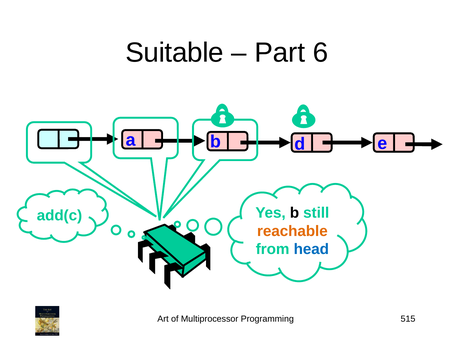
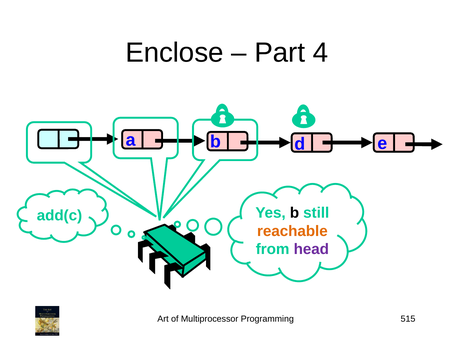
Suitable: Suitable -> Enclose
6: 6 -> 4
head colour: blue -> purple
